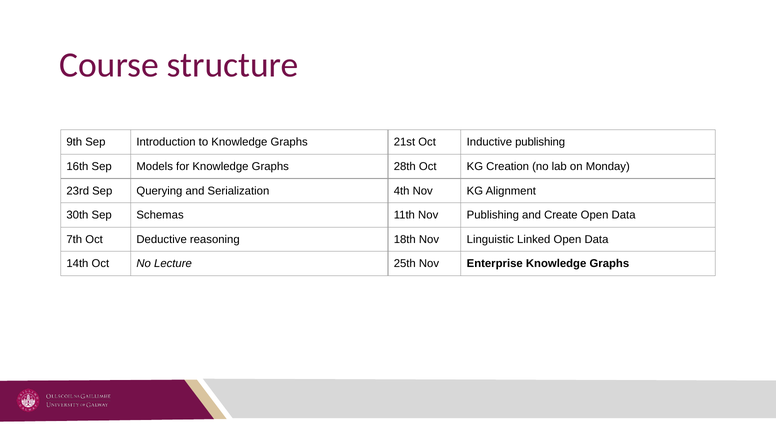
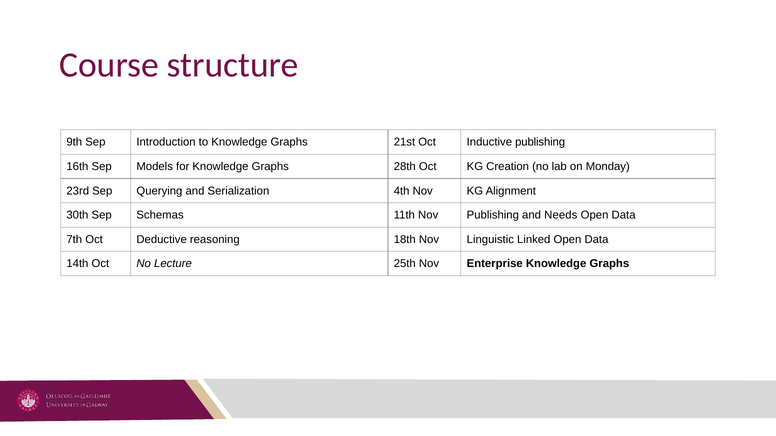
Create: Create -> Needs
